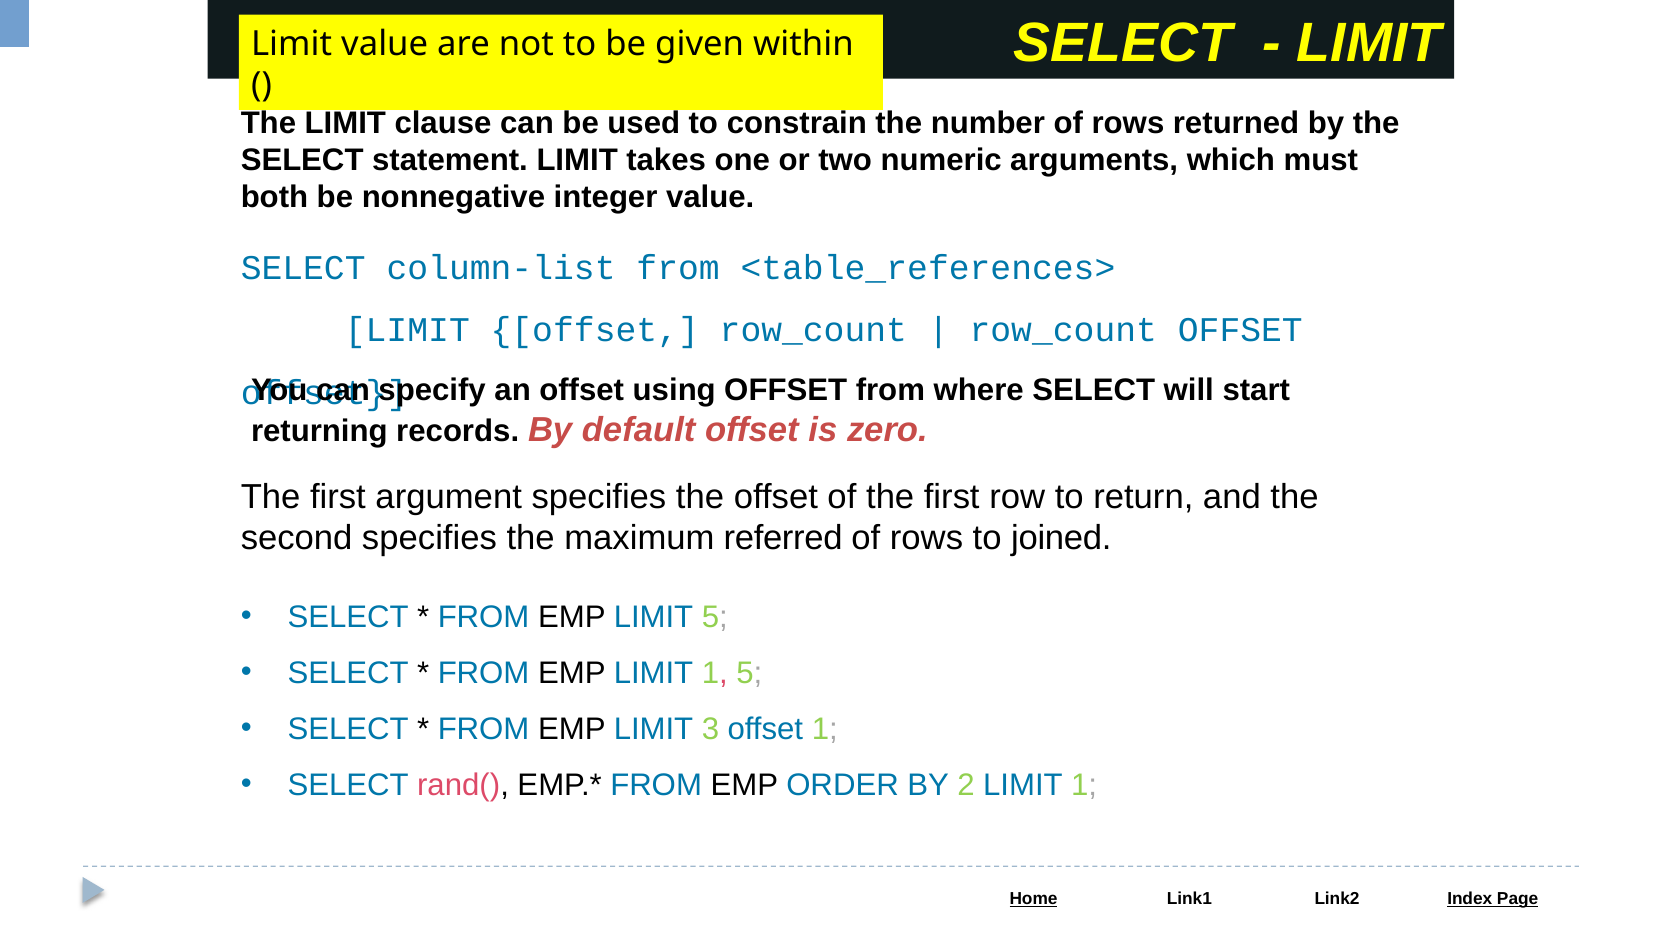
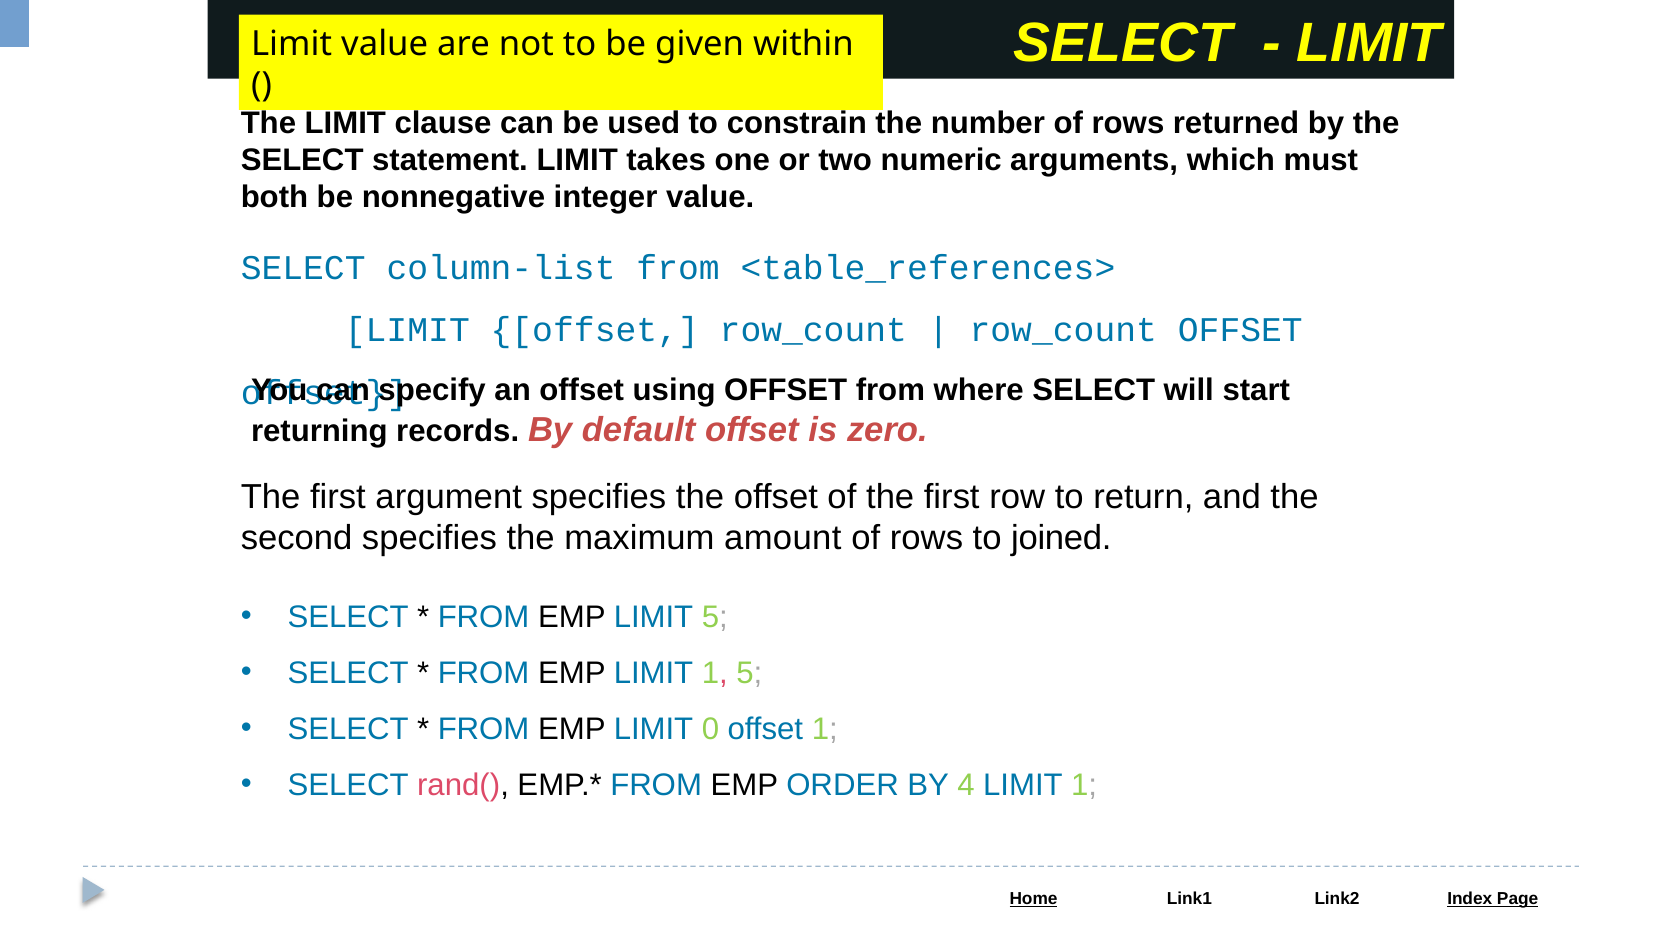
referred: referred -> amount
3: 3 -> 0
2: 2 -> 4
